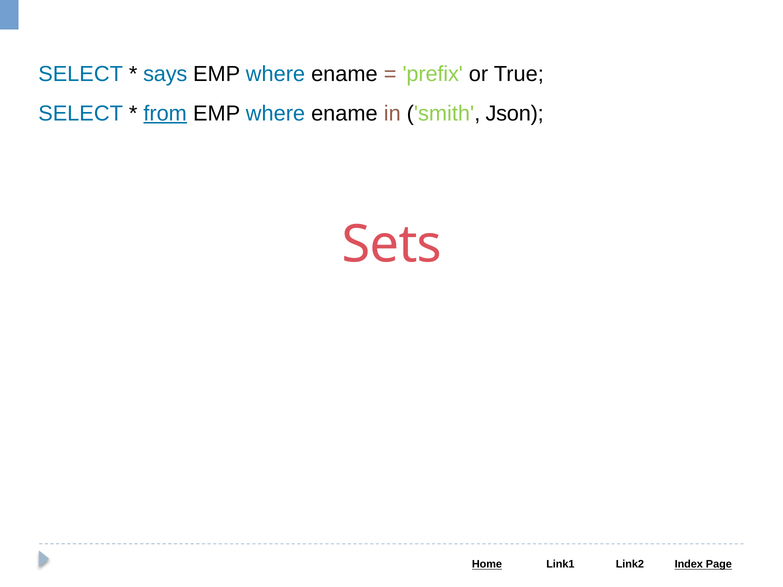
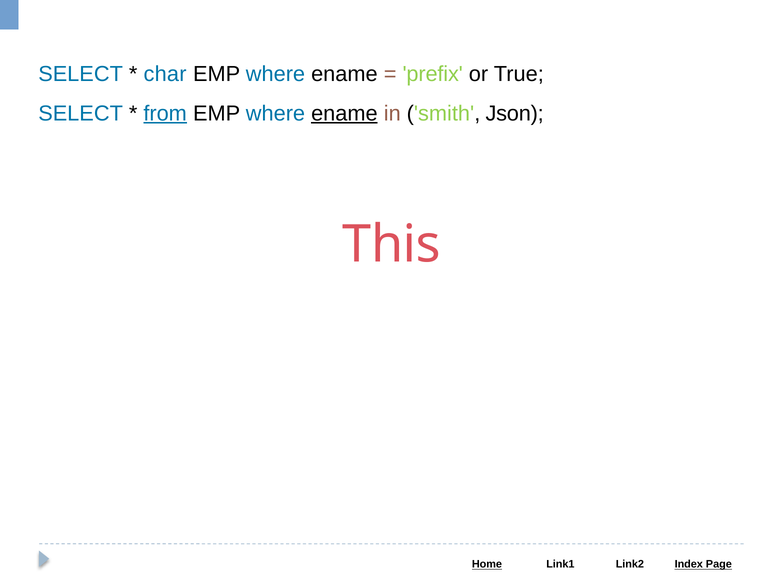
says: says -> char
ename at (344, 113) underline: none -> present
Sets: Sets -> This
